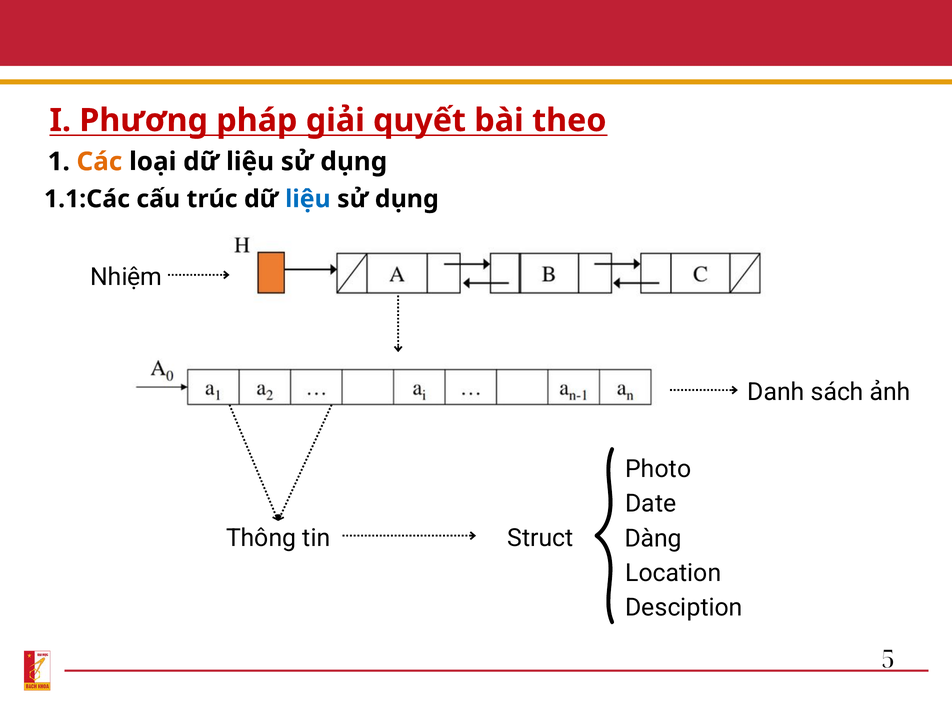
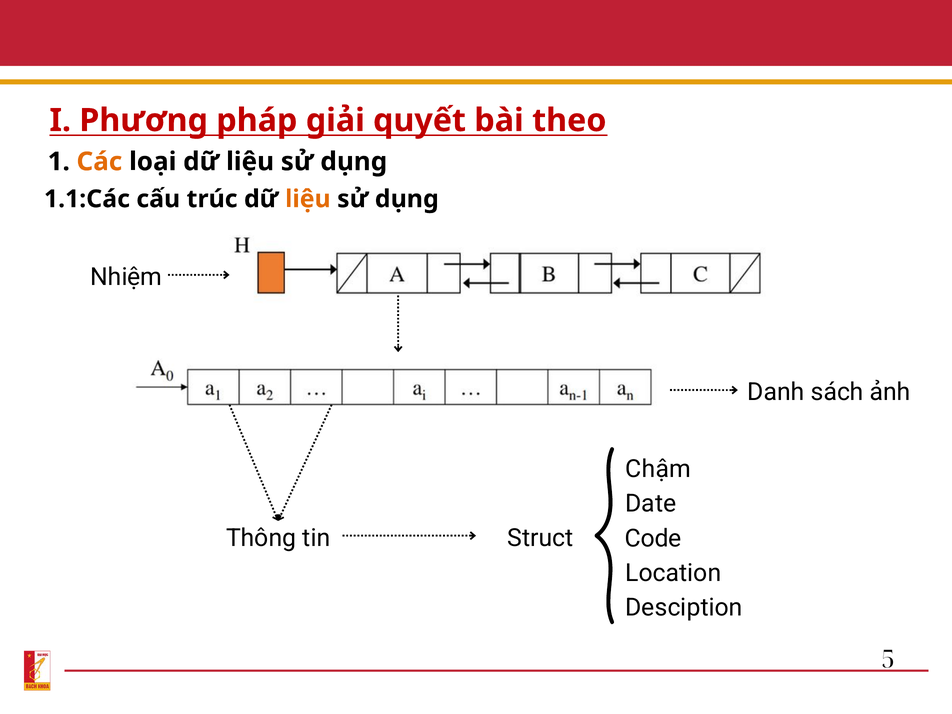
liệu at (308, 199) colour: blue -> orange
Photo: Photo -> Chậm
Dàng: Dàng -> Code
